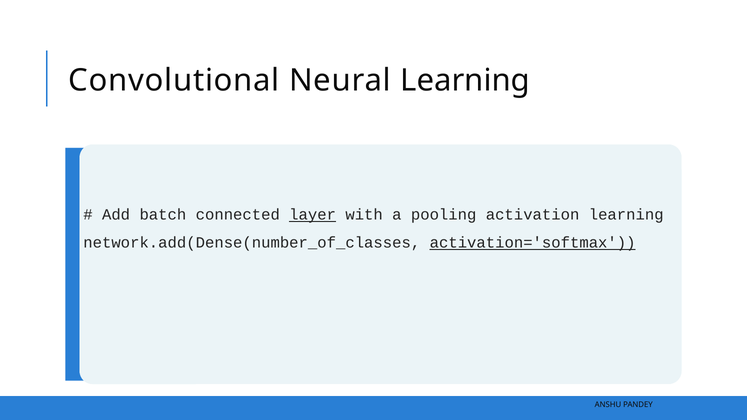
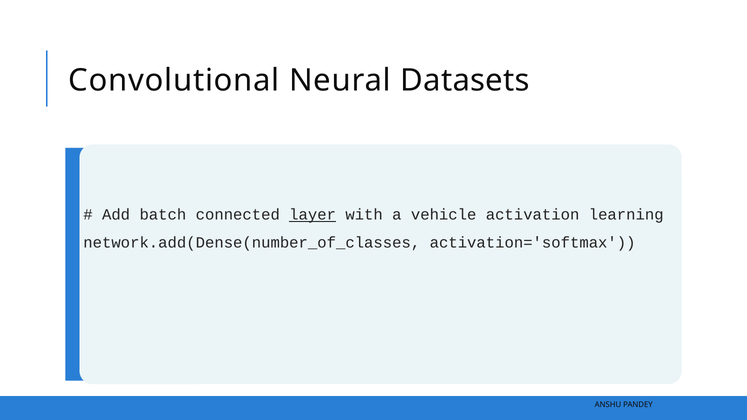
Neural Learning: Learning -> Datasets
pooling: pooling -> vehicle
activation='softmax underline: present -> none
